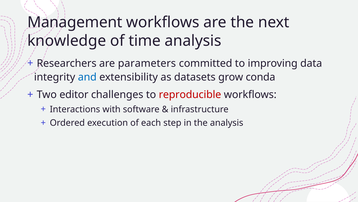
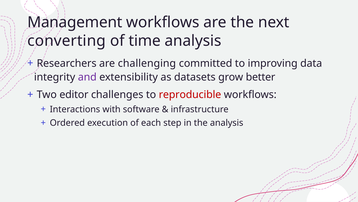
knowledge: knowledge -> converting
parameters: parameters -> challenging
and colour: blue -> purple
conda: conda -> better
